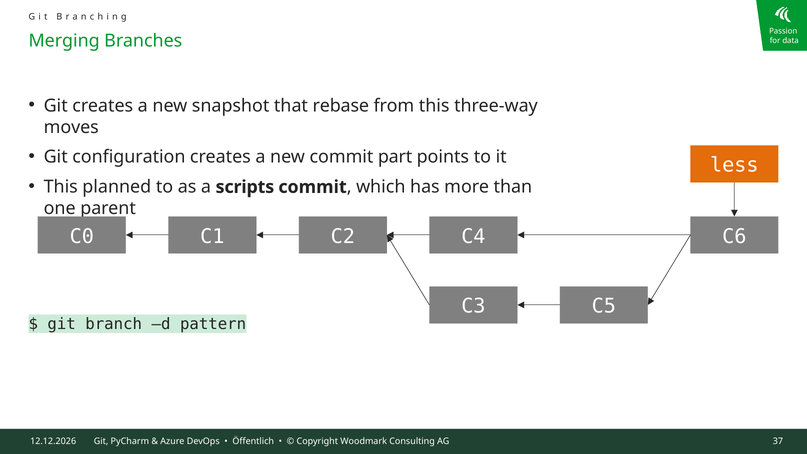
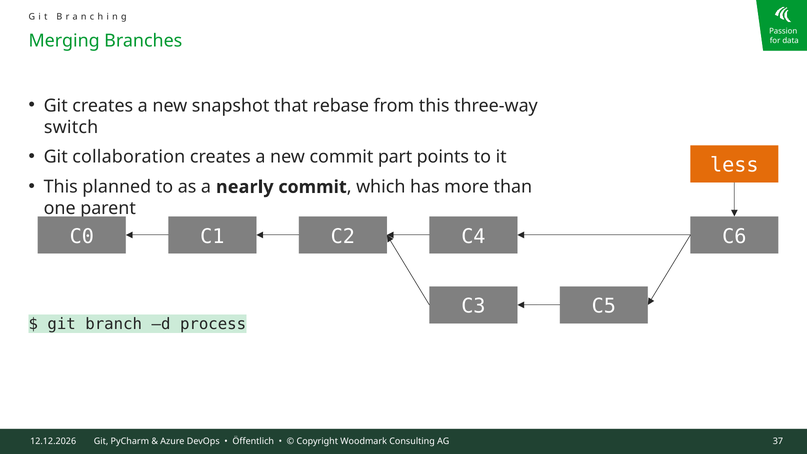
moves: moves -> switch
configuration: configuration -> collaboration
scripts: scripts -> nearly
pattern: pattern -> process
